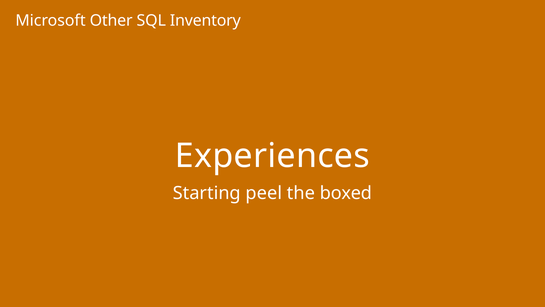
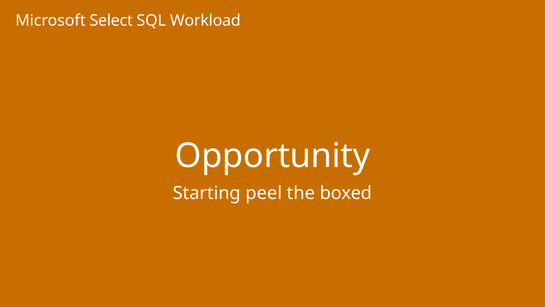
Other: Other -> Select
Inventory: Inventory -> Workload
Experiences: Experiences -> Opportunity
